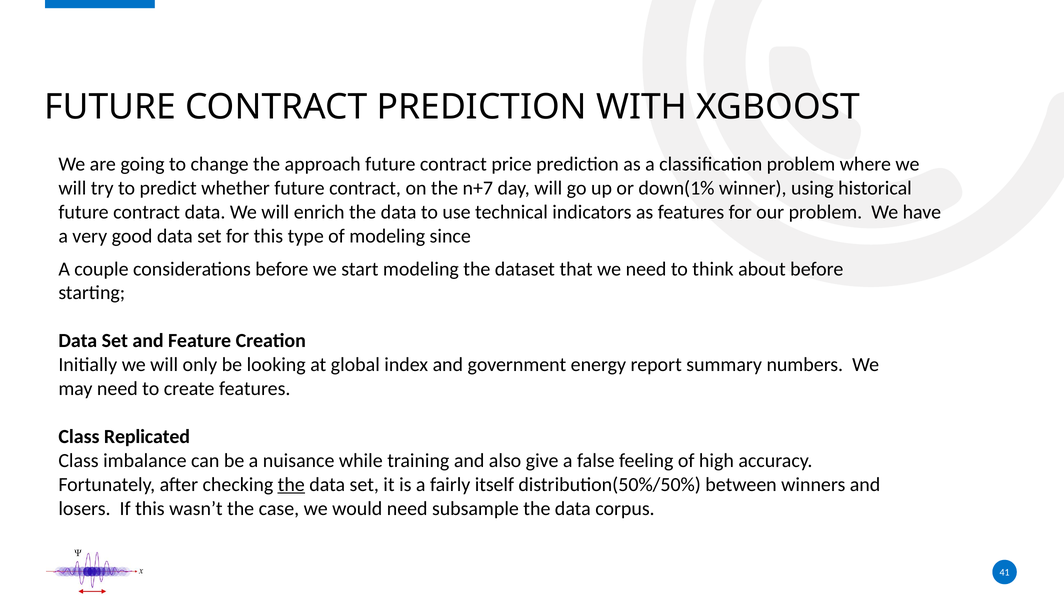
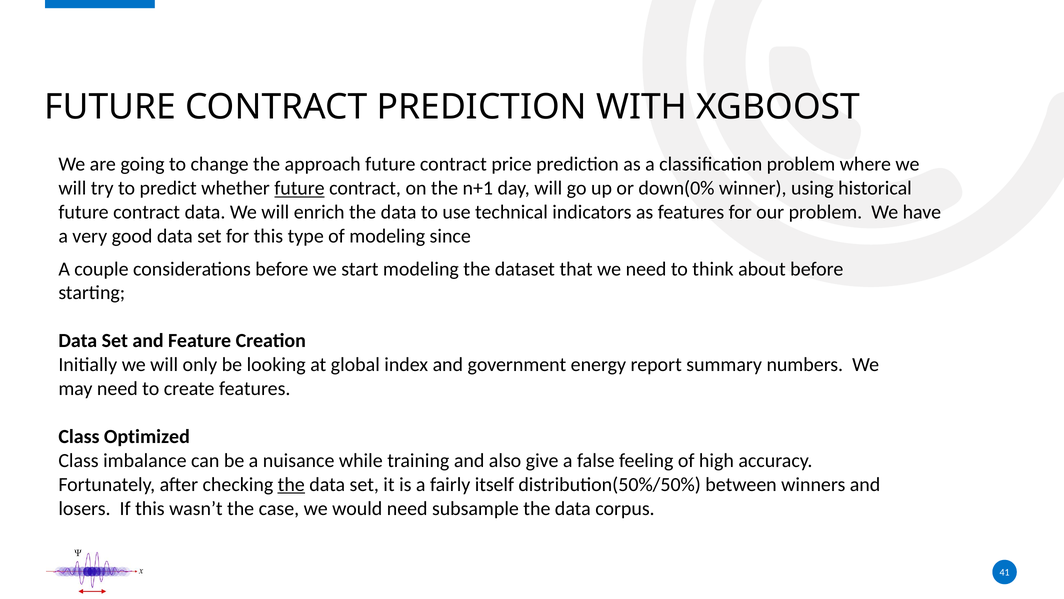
future at (299, 188) underline: none -> present
n+7: n+7 -> n+1
down(1%: down(1% -> down(0%
Replicated: Replicated -> Optimized
